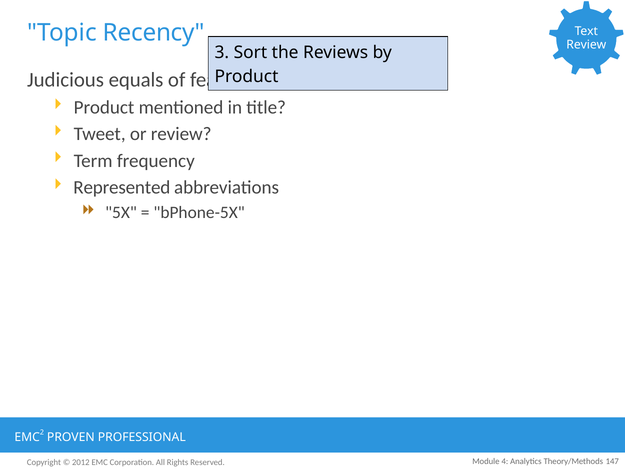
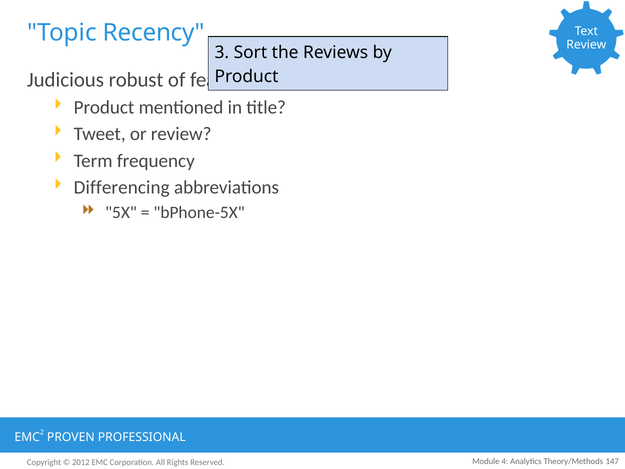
equals: equals -> robust
Represented: Represented -> Differencing
